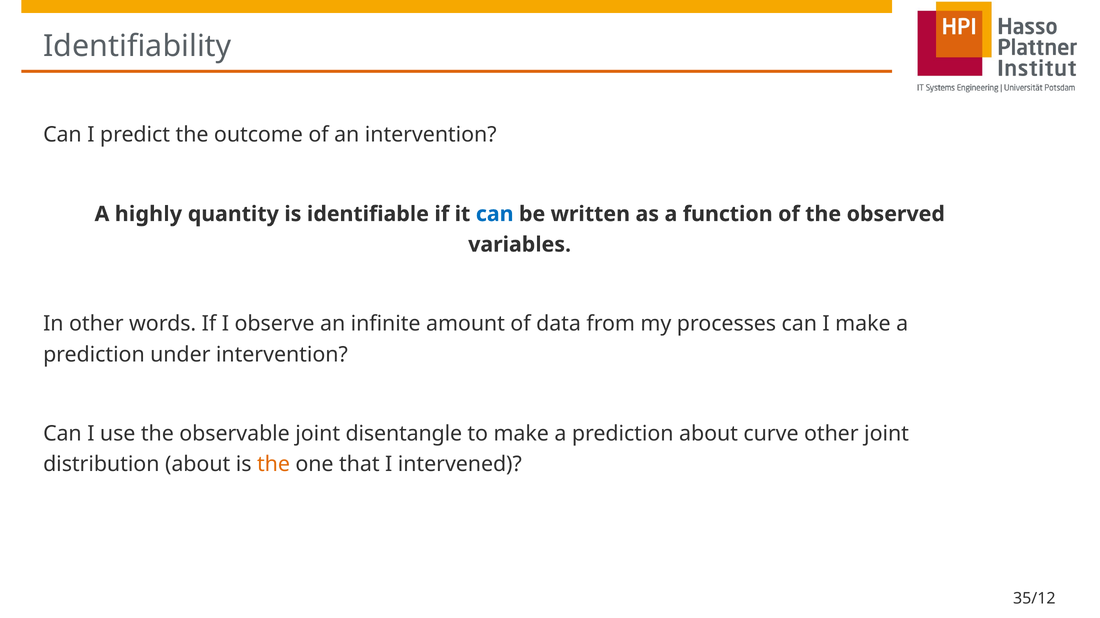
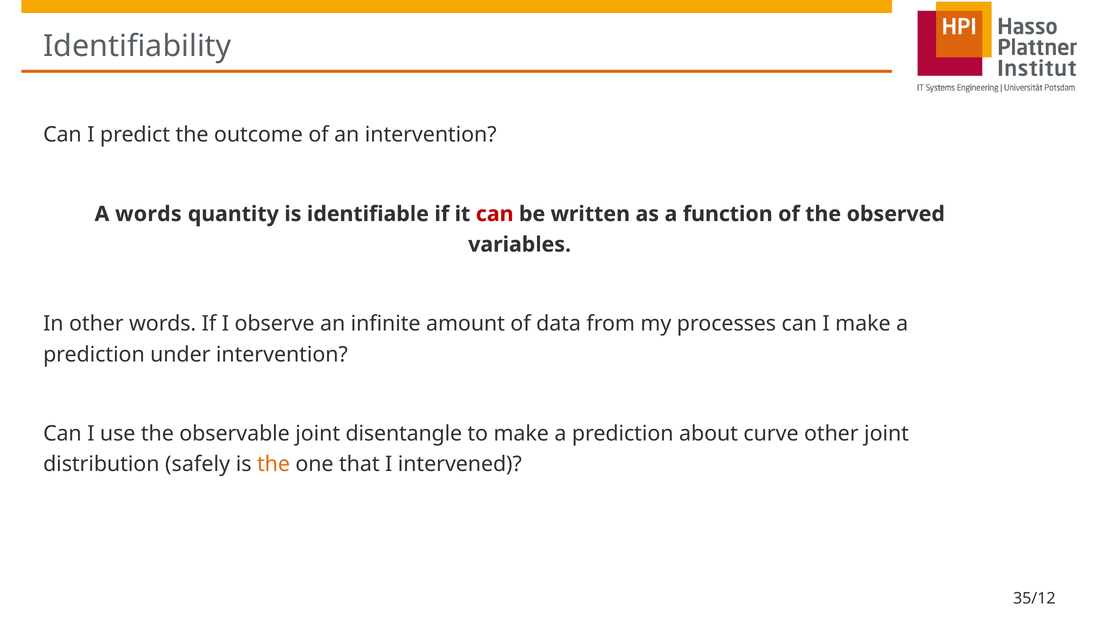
A highly: highly -> words
can at (495, 214) colour: blue -> red
distribution about: about -> safely
